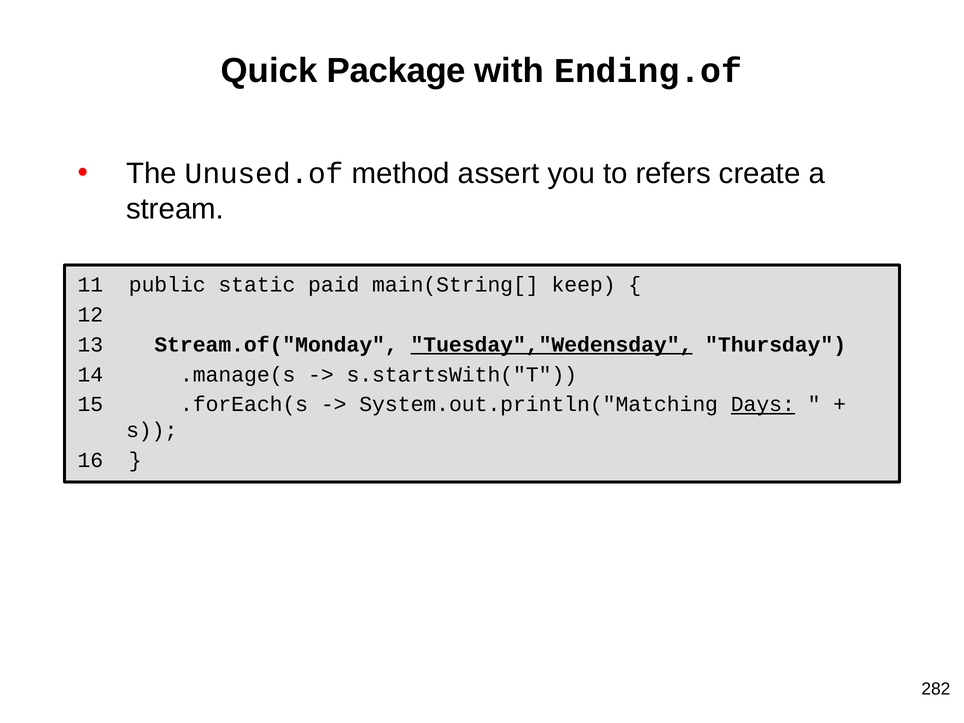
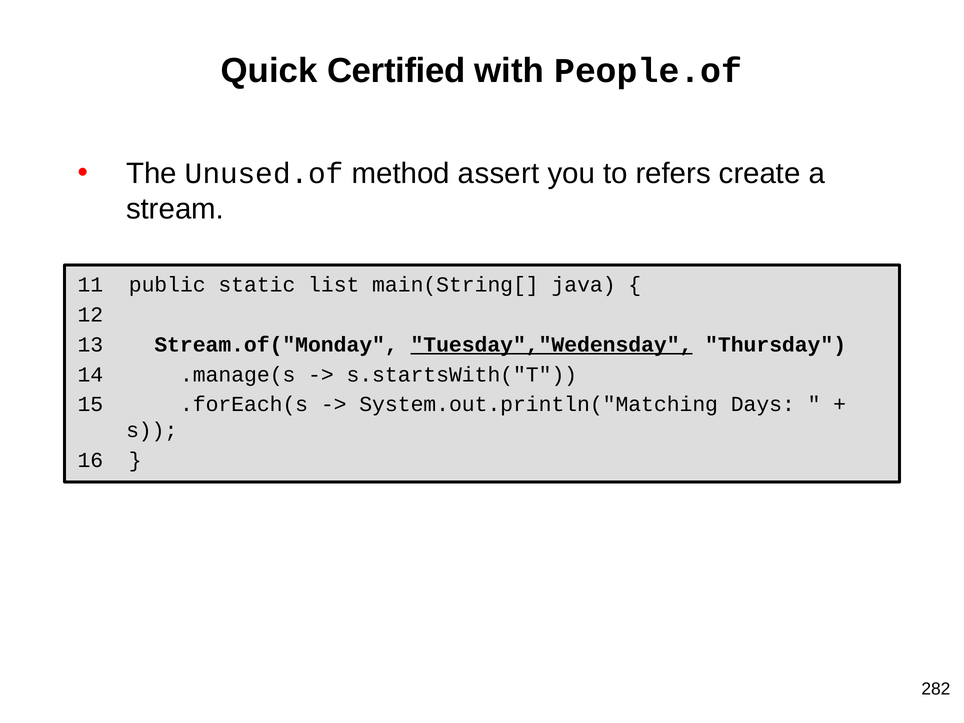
Package: Package -> Certified
Ending.of: Ending.of -> People.of
paid: paid -> list
keep: keep -> java
Days underline: present -> none
